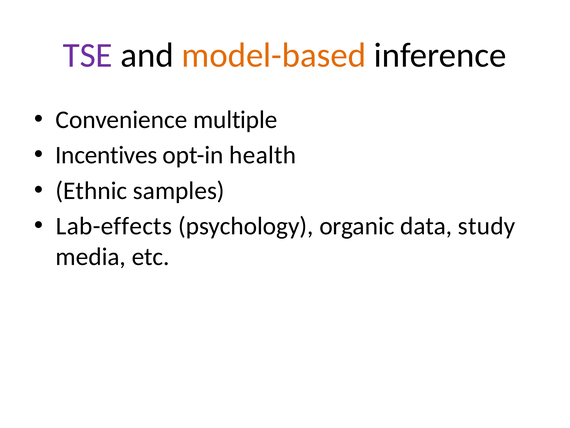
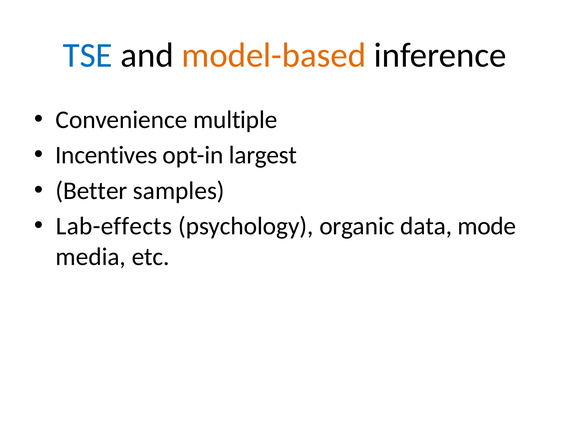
TSE colour: purple -> blue
health: health -> largest
Ethnic: Ethnic -> Better
study: study -> mode
